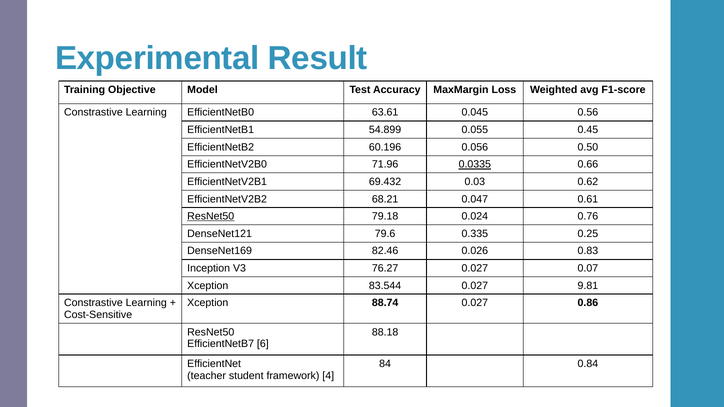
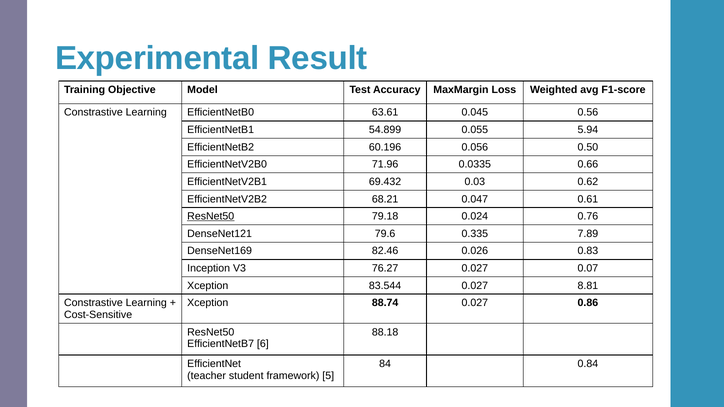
0.45: 0.45 -> 5.94
0.0335 underline: present -> none
0.25: 0.25 -> 7.89
9.81: 9.81 -> 8.81
4: 4 -> 5
